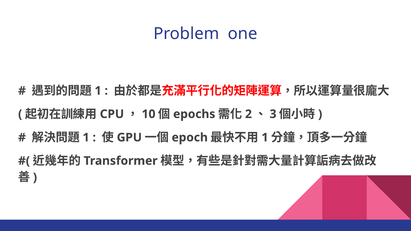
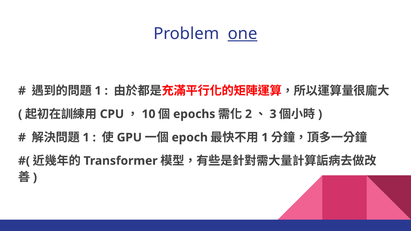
one underline: none -> present
